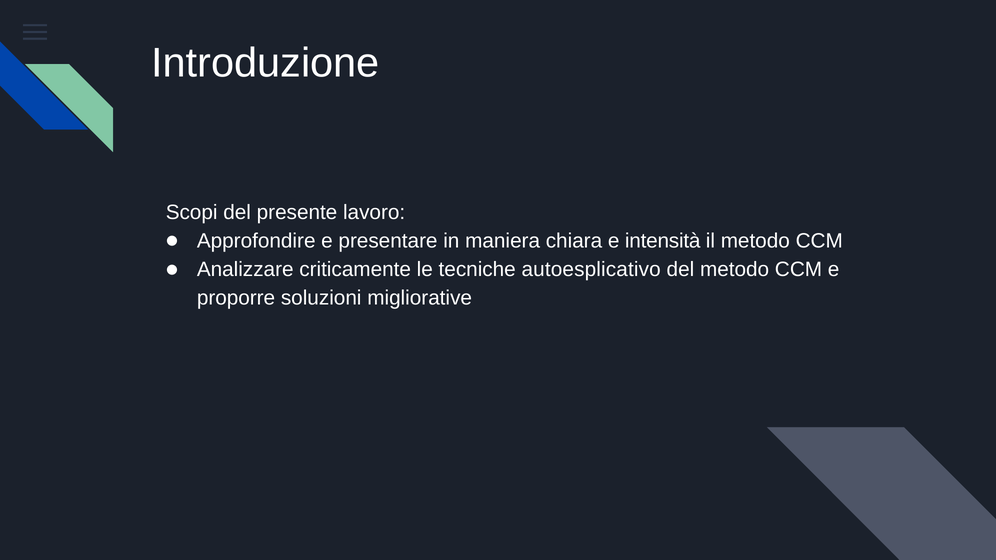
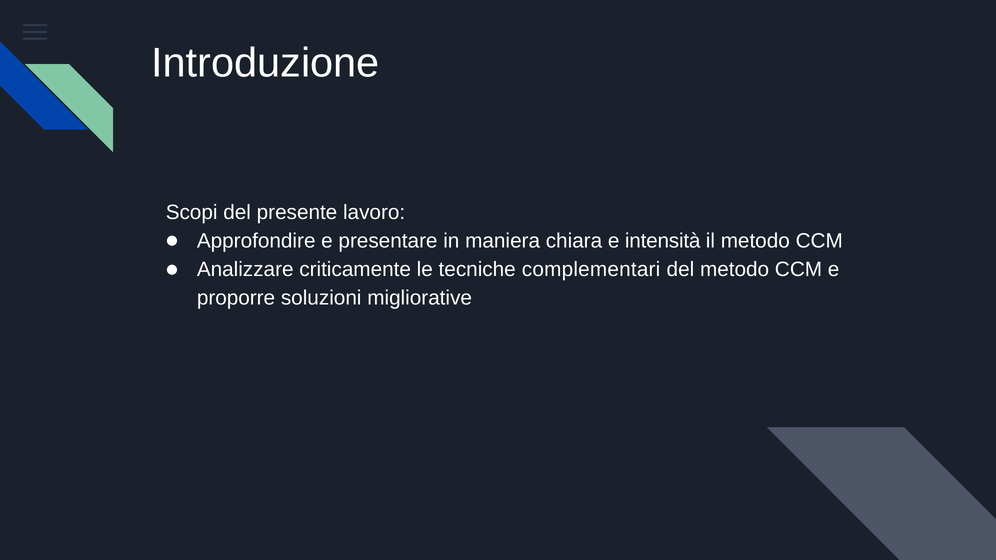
autoesplicativo: autoesplicativo -> complementari
